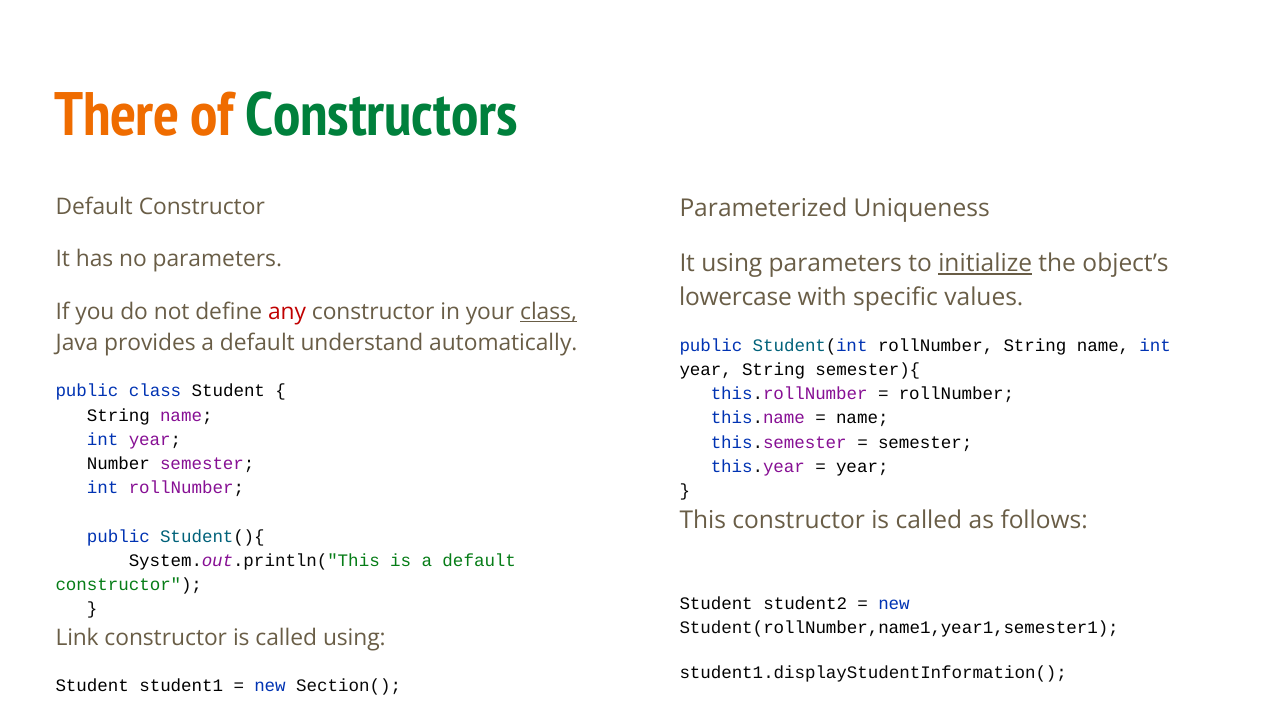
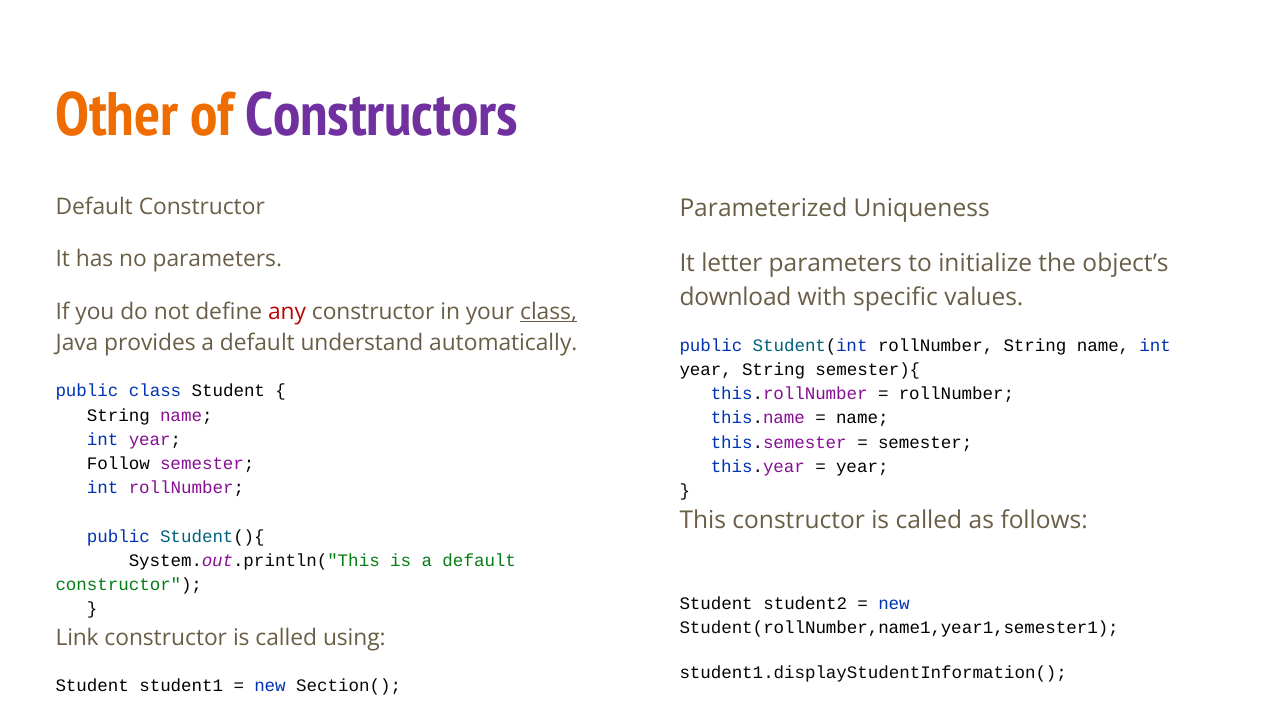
There: There -> Other
Constructors colour: green -> purple
It using: using -> letter
initialize underline: present -> none
lowercase: lowercase -> download
Number: Number -> Follow
